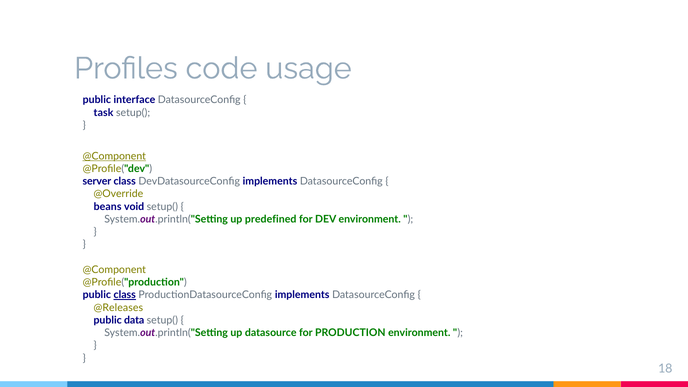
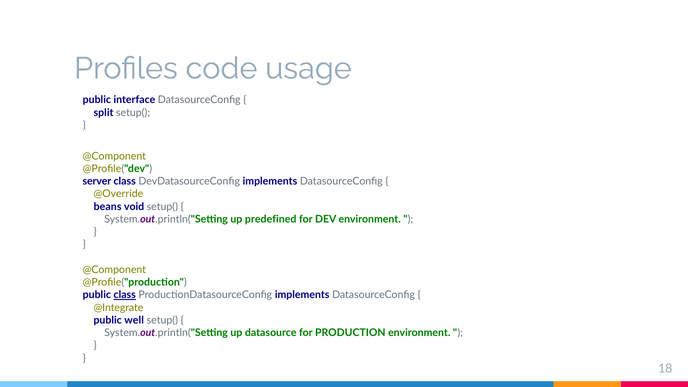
task: task -> split
@Component at (114, 156) underline: present -> none
@Releases: @Releases -> @Integrate
data: data -> well
